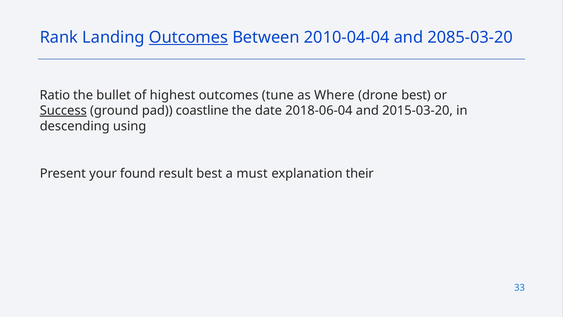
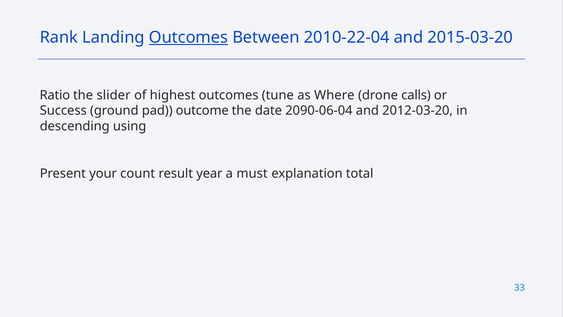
2010-04-04: 2010-04-04 -> 2010-22-04
2085-03-20: 2085-03-20 -> 2015-03-20
bullet: bullet -> slider
drone best: best -> calls
Success underline: present -> none
coastline: coastline -> outcome
2018-06-04: 2018-06-04 -> 2090-06-04
2015-03-20: 2015-03-20 -> 2012-03-20
found: found -> count
result best: best -> year
their: their -> total
